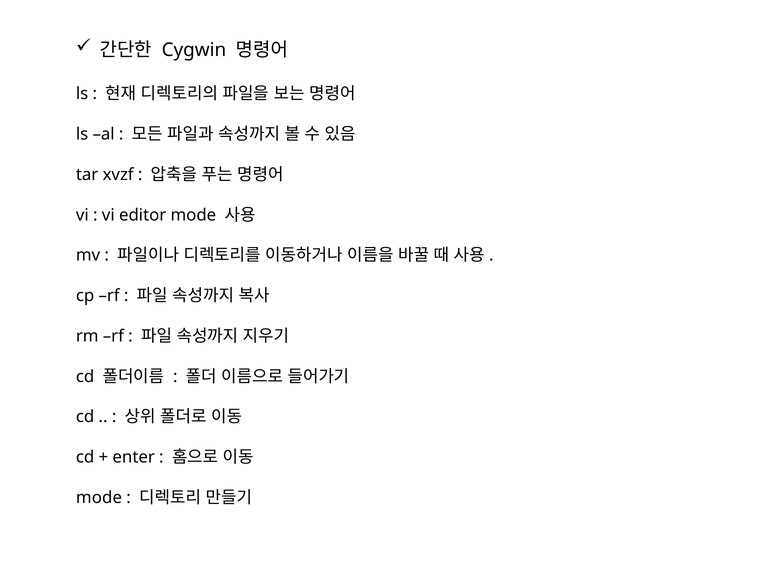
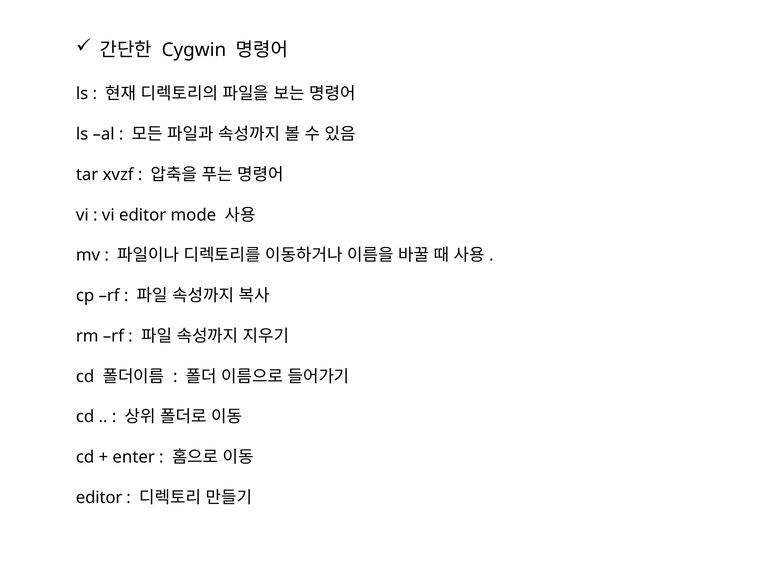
mode at (99, 497): mode -> editor
